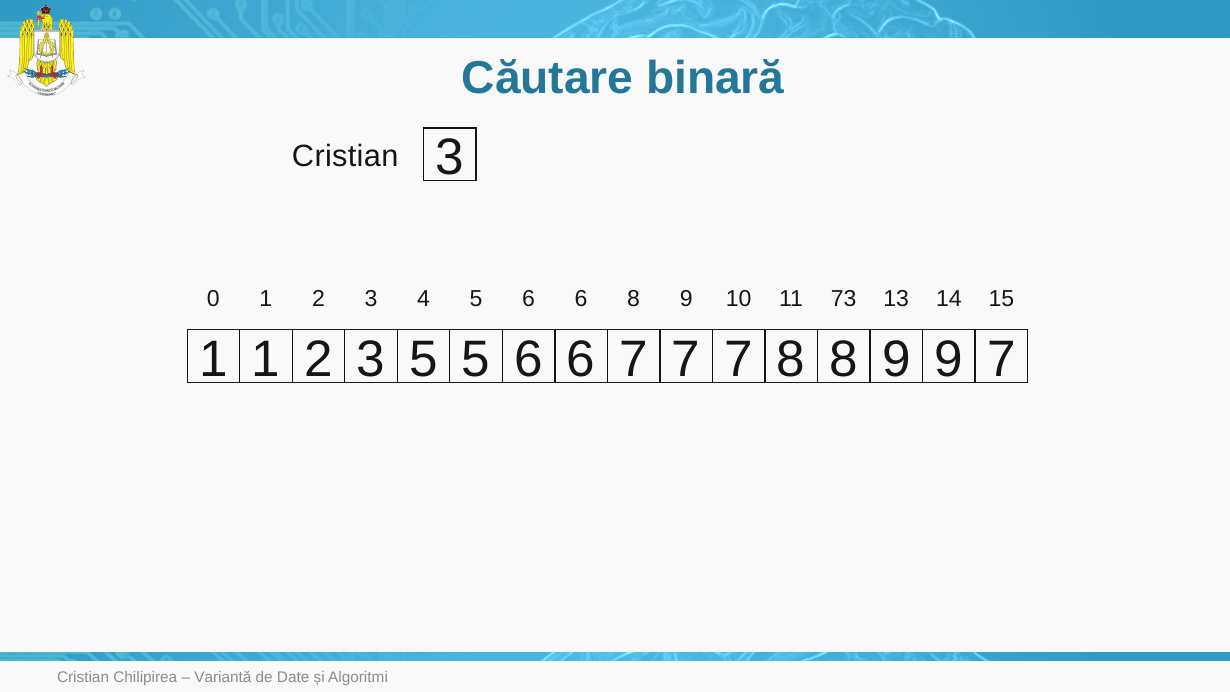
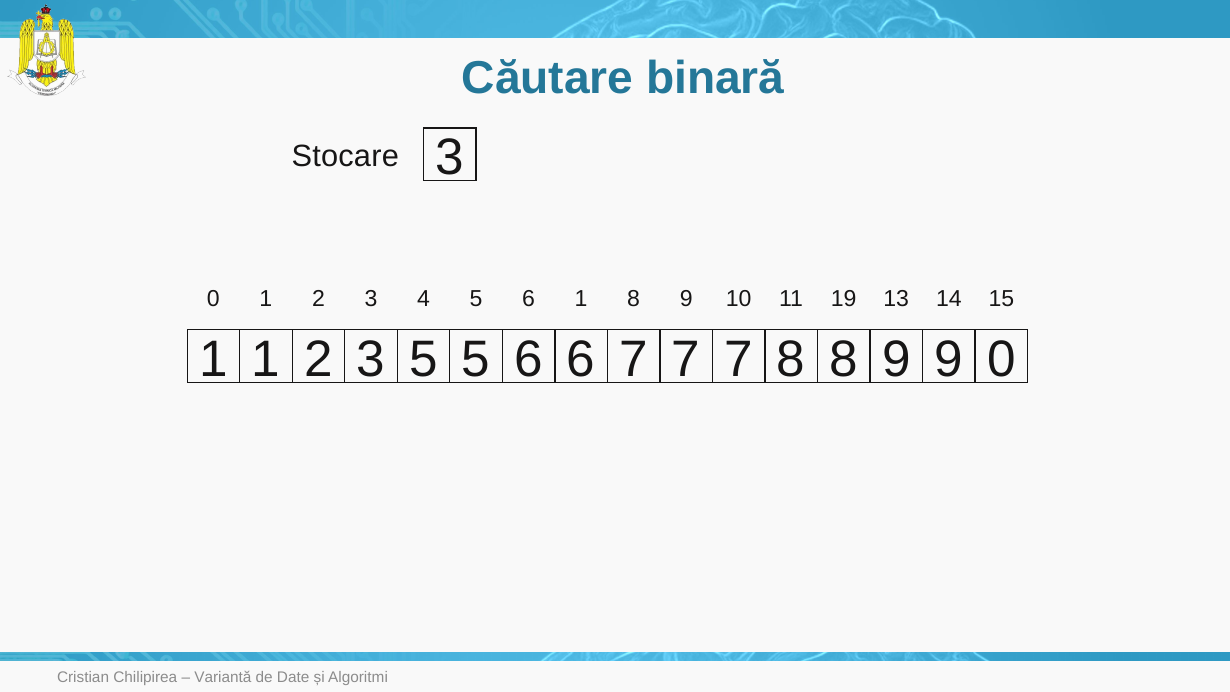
Cristian at (345, 156): Cristian -> Stocare
4 5 6 6: 6 -> 1
73: 73 -> 19
9 7: 7 -> 0
